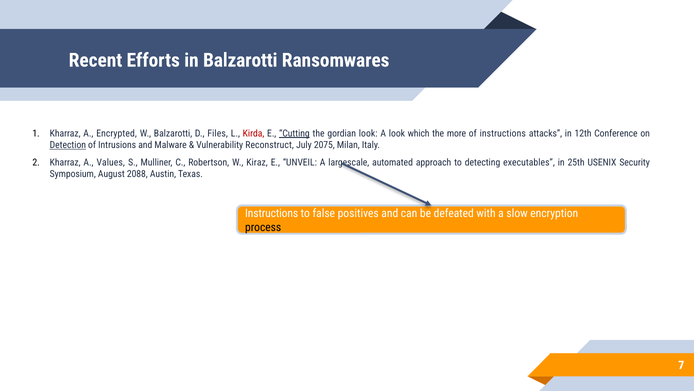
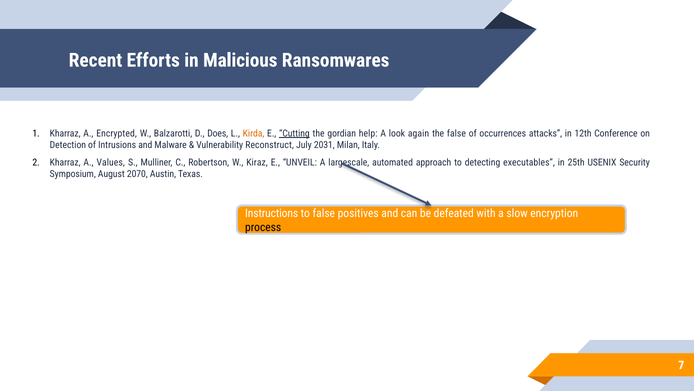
in Balzarotti: Balzarotti -> Malicious
Files: Files -> Does
Kirda colour: red -> orange
gordian look: look -> help
which: which -> again
the more: more -> false
of instructions: instructions -> occurrences
Detection underline: present -> none
2075: 2075 -> 2031
2088: 2088 -> 2070
